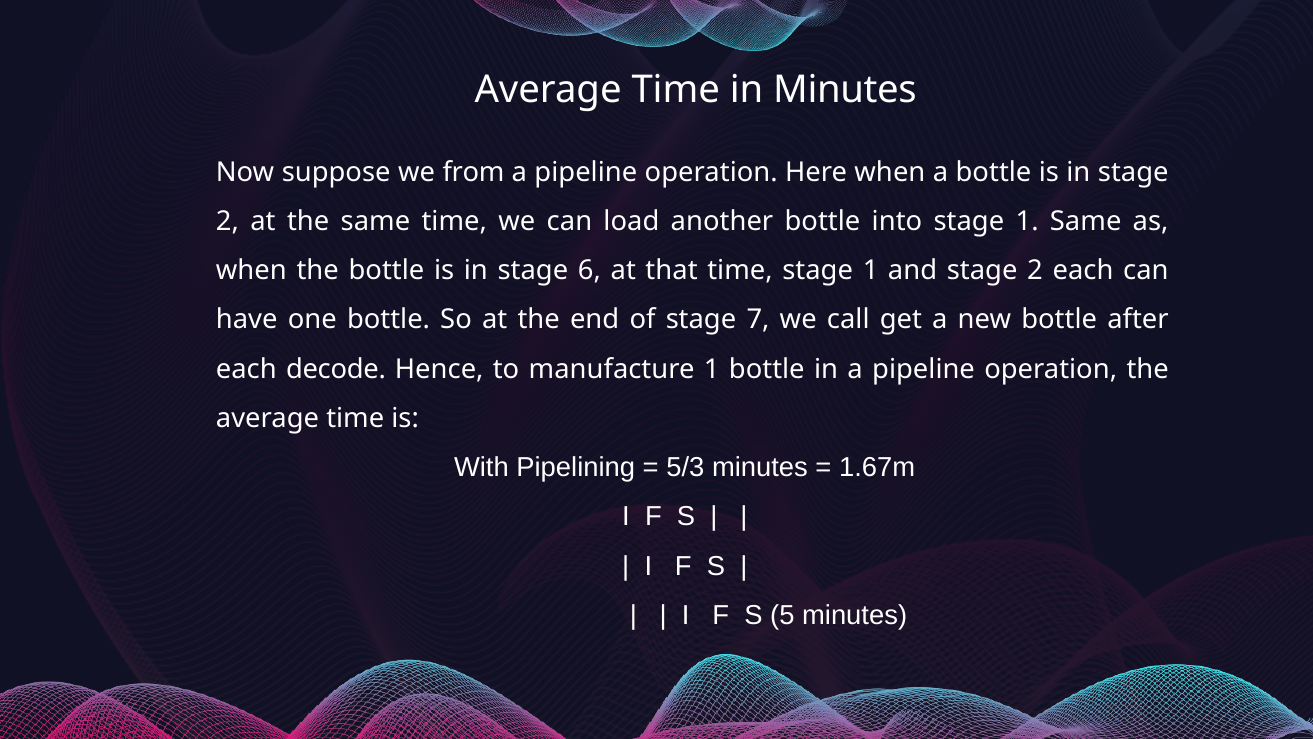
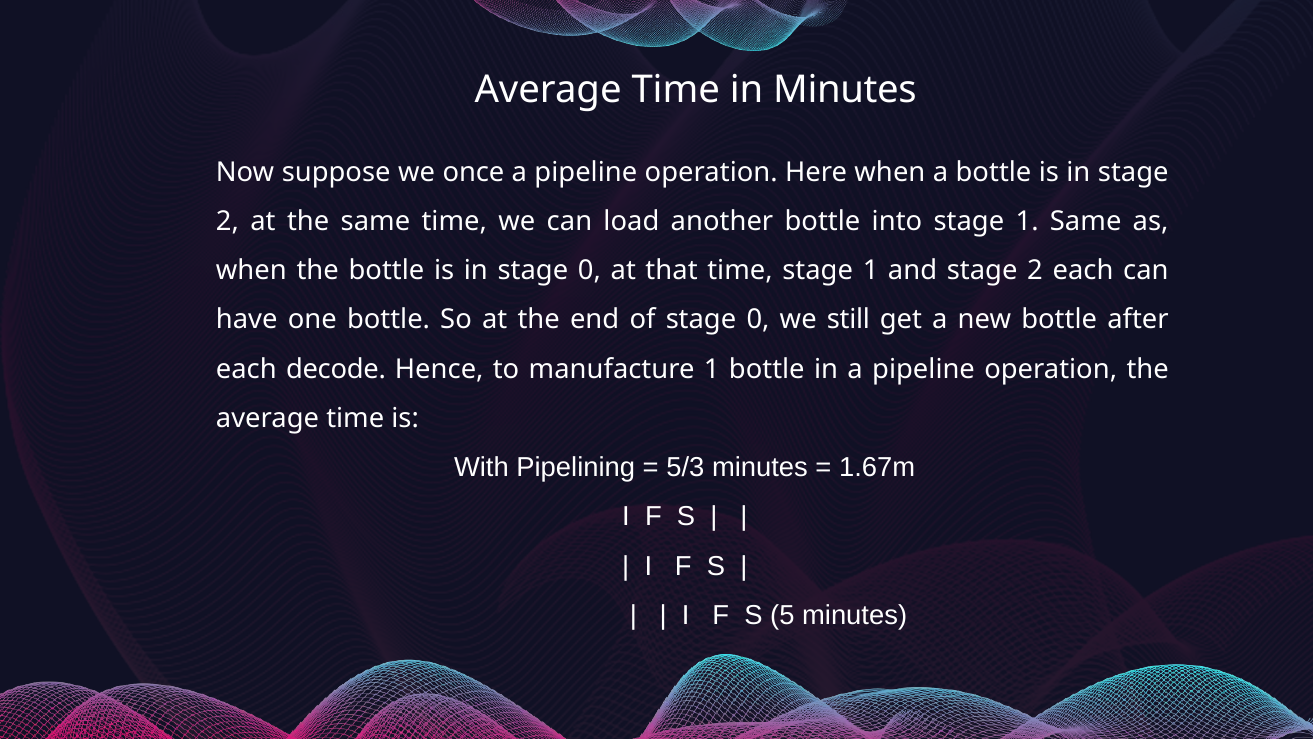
from: from -> once
in stage 6: 6 -> 0
of stage 7: 7 -> 0
call: call -> still
